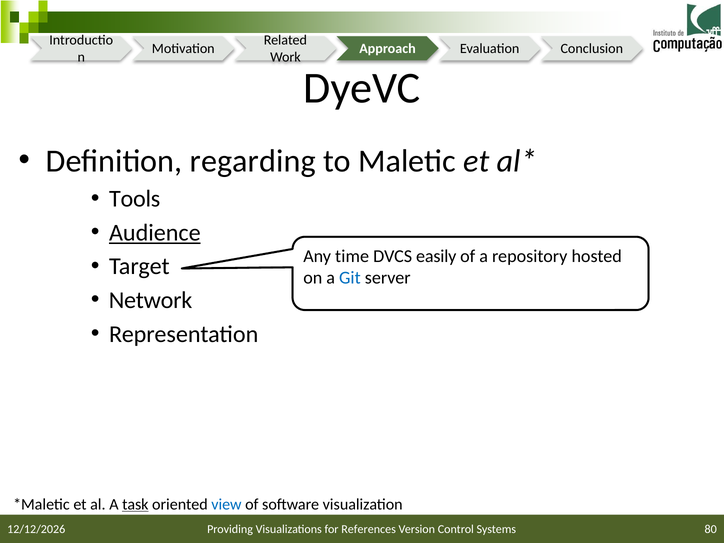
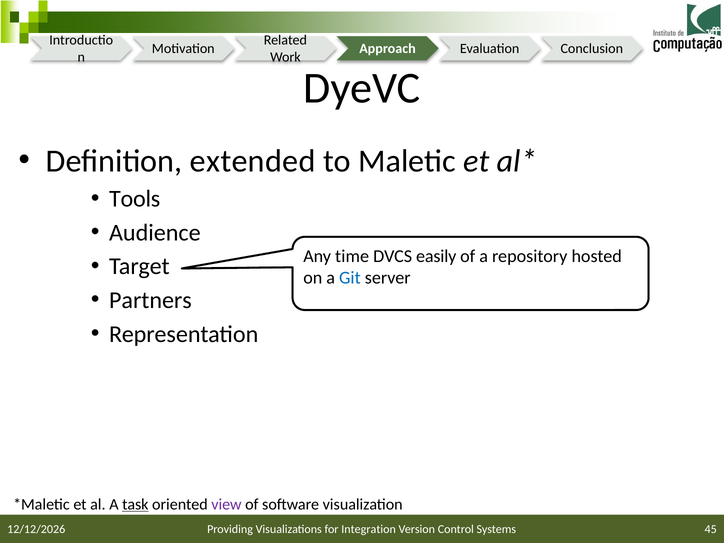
regarding: regarding -> extended
Audience underline: present -> none
Network: Network -> Partners
view colour: blue -> purple
References: References -> Integration
80: 80 -> 45
